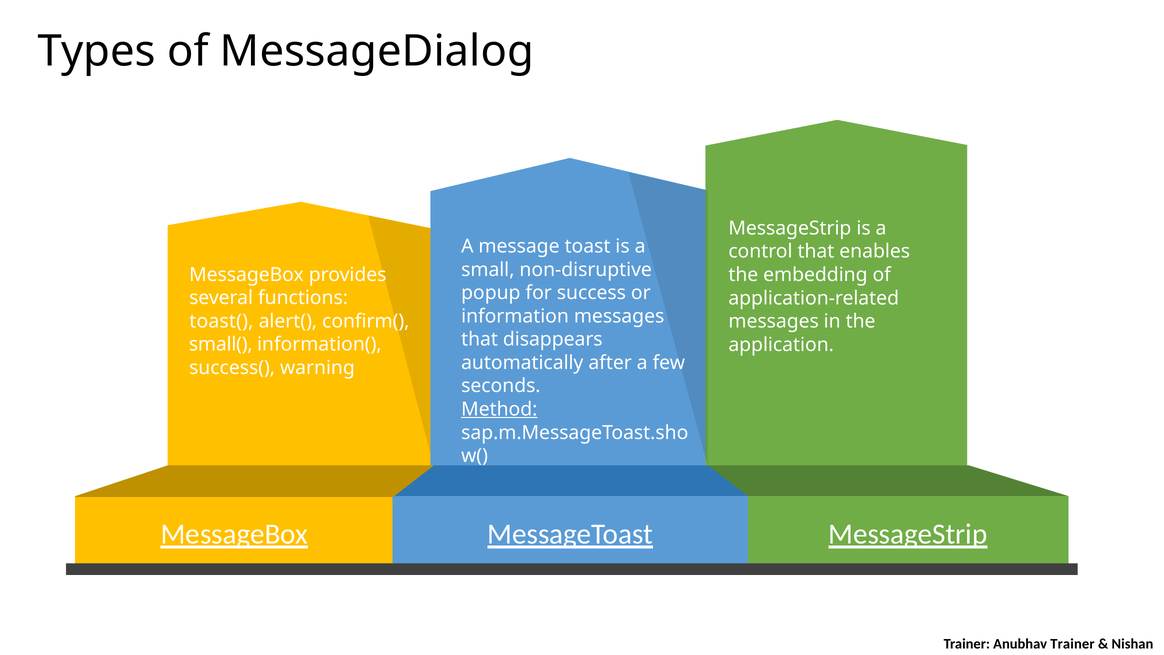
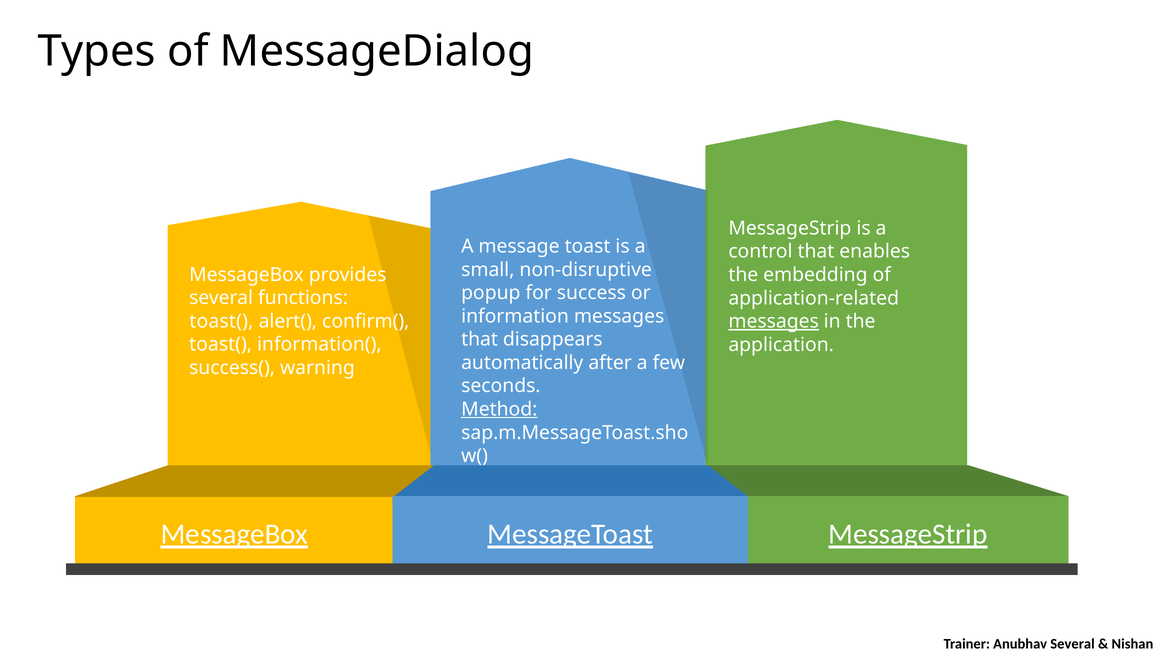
messages at (774, 321) underline: none -> present
small( at (221, 344): small( -> toast(
Anubhav Trainer: Trainer -> Several
